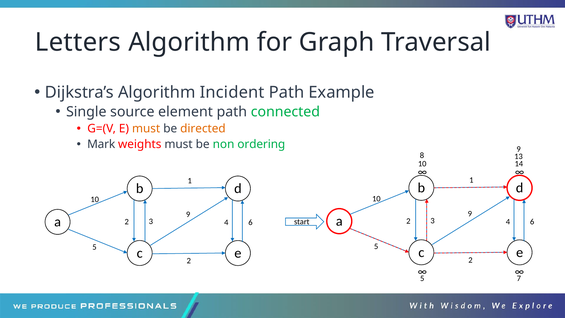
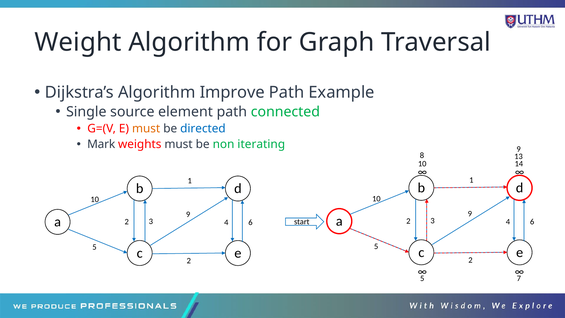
Letters: Letters -> Weight
Incident: Incident -> Improve
directed colour: orange -> blue
ordering: ordering -> iterating
